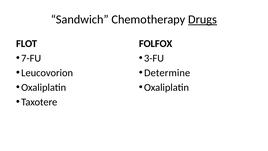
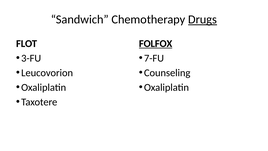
FOLFOX underline: none -> present
7-FU: 7-FU -> 3-FU
3-FU: 3-FU -> 7-FU
Determine: Determine -> Counseling
